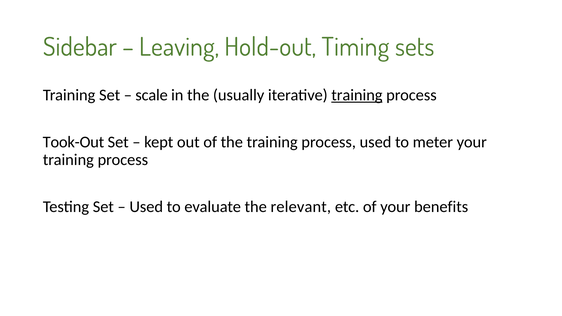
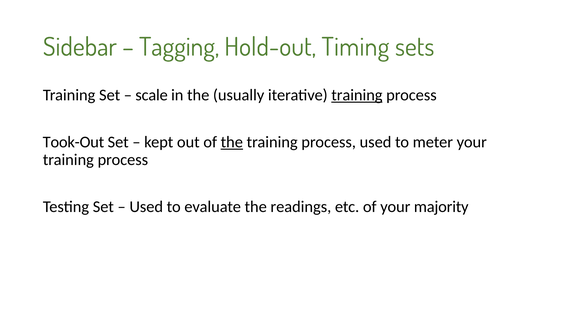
Leaving: Leaving -> Tagging
the at (232, 142) underline: none -> present
relevant: relevant -> readings
benefits: benefits -> majority
